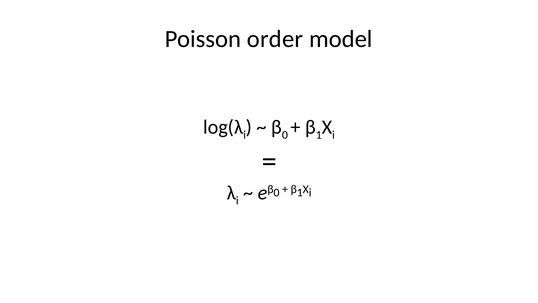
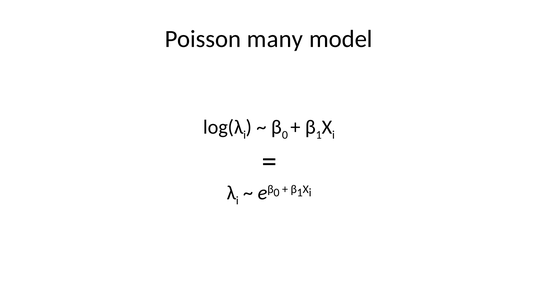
order: order -> many
